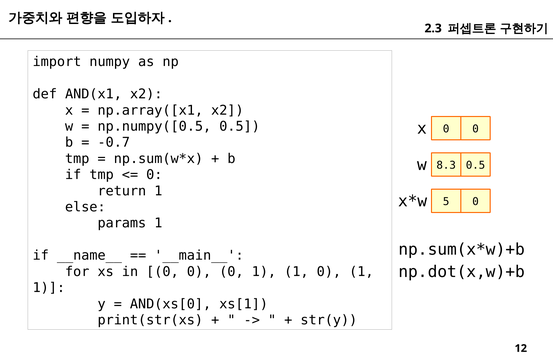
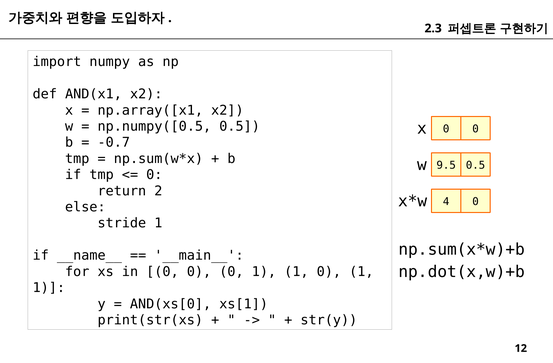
8.3: 8.3 -> 9.5
return 1: 1 -> 2
5: 5 -> 4
params: params -> stride
